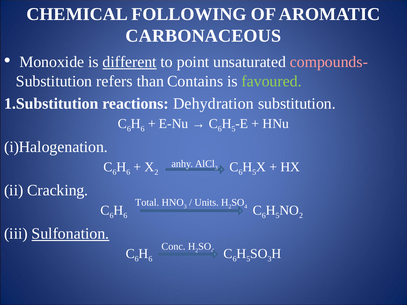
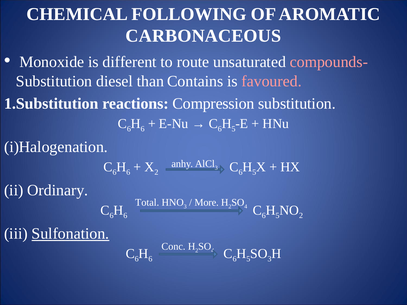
different underline: present -> none
point: point -> route
refers: refers -> diesel
favoured colour: light green -> pink
Dehydration: Dehydration -> Compression
Cracking: Cracking -> Ordinary
Units: Units -> More
